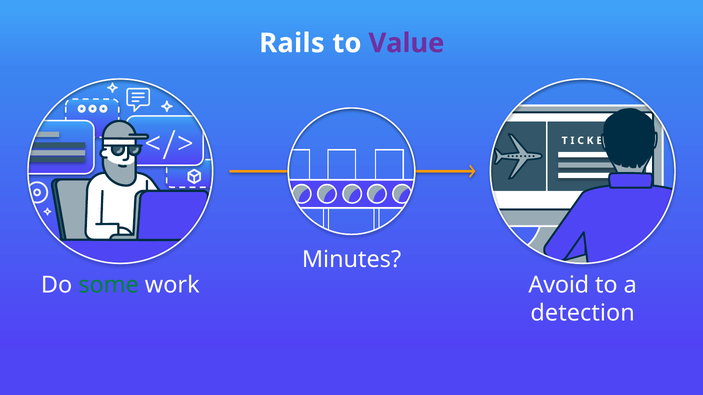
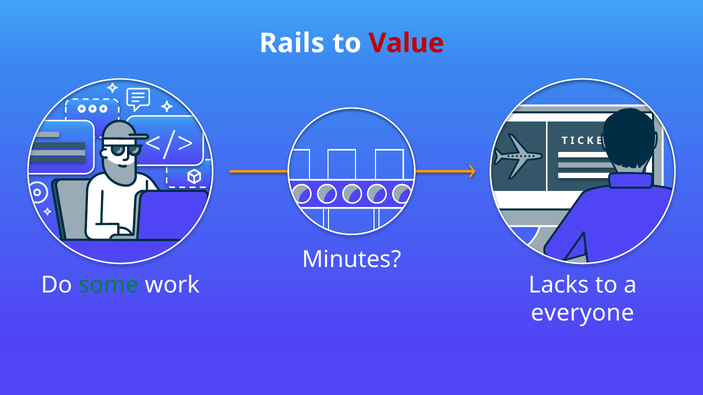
Value colour: purple -> red
Avoid: Avoid -> Lacks
detection: detection -> everyone
